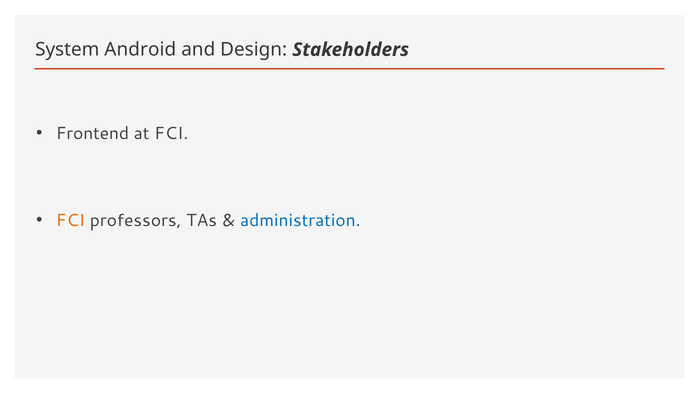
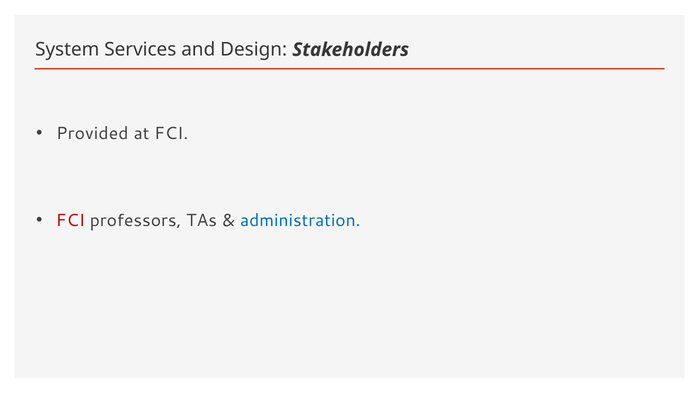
Android: Android -> Services
Frontend: Frontend -> Provided
FCI at (70, 221) colour: orange -> red
